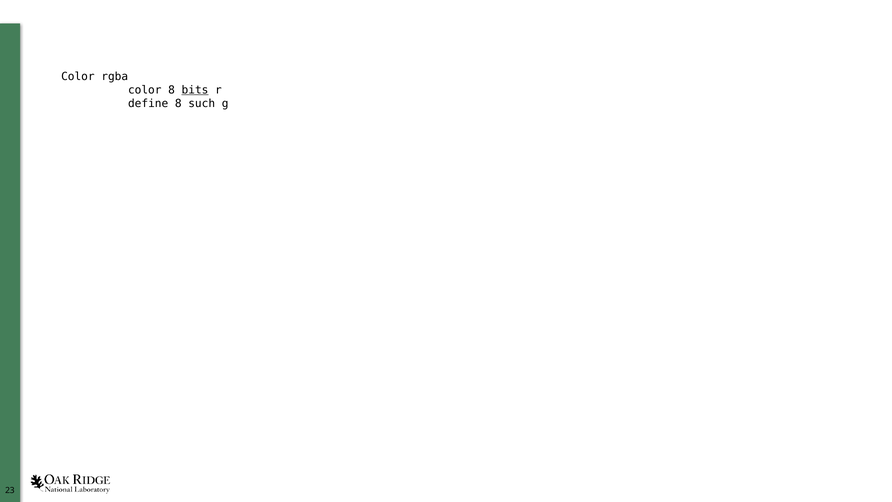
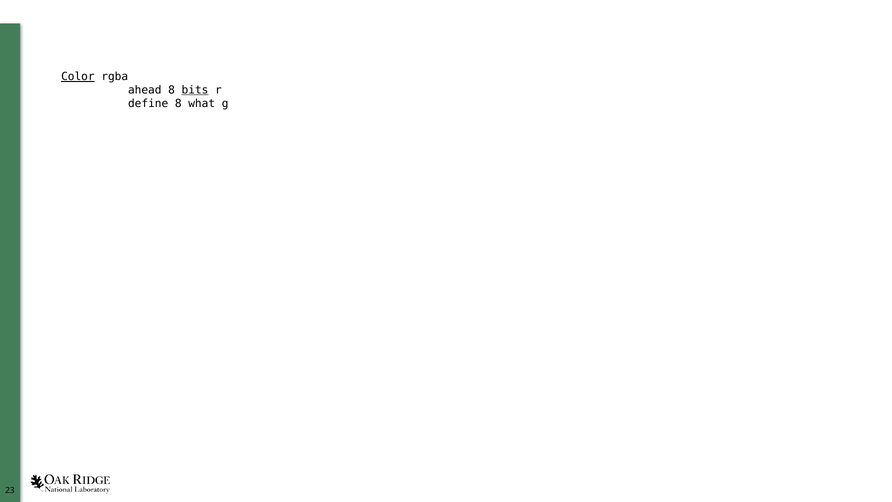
Color at (78, 77) underline: none -> present
color at (145, 90): color -> ahead
such: such -> what
